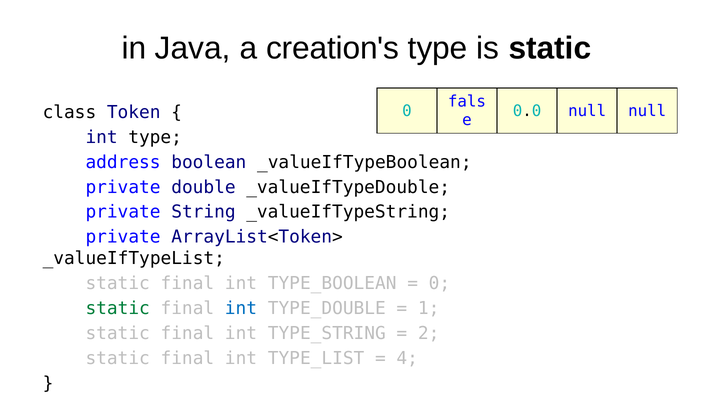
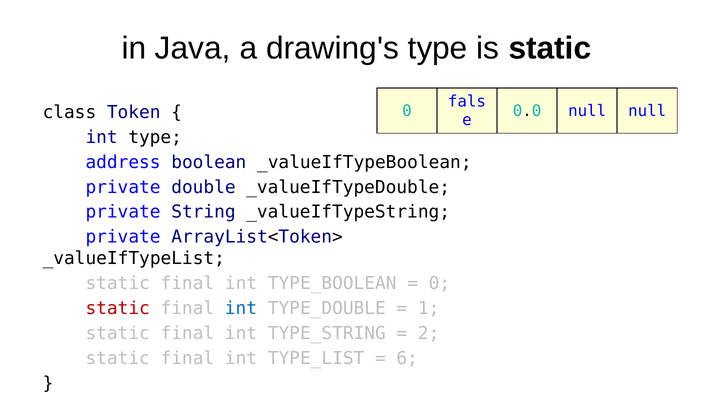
creation's: creation's -> drawing's
static at (118, 308) colour: green -> red
4: 4 -> 6
